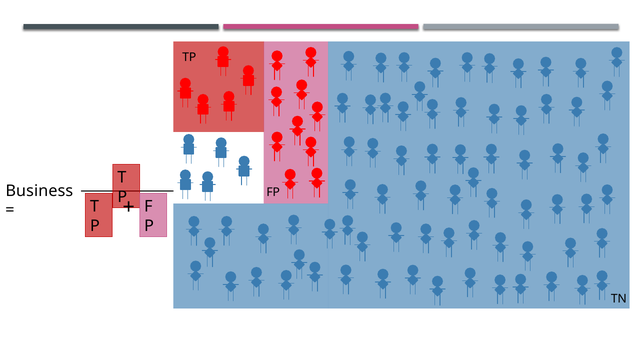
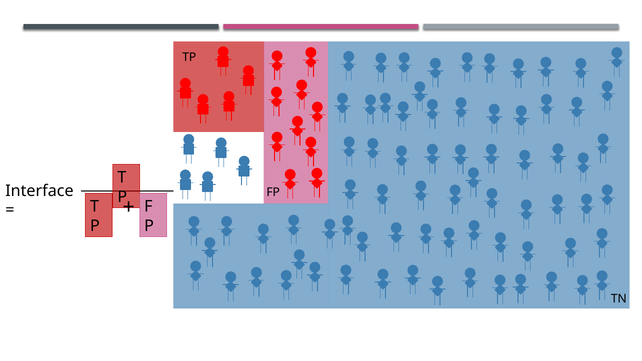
Business: Business -> Interface
